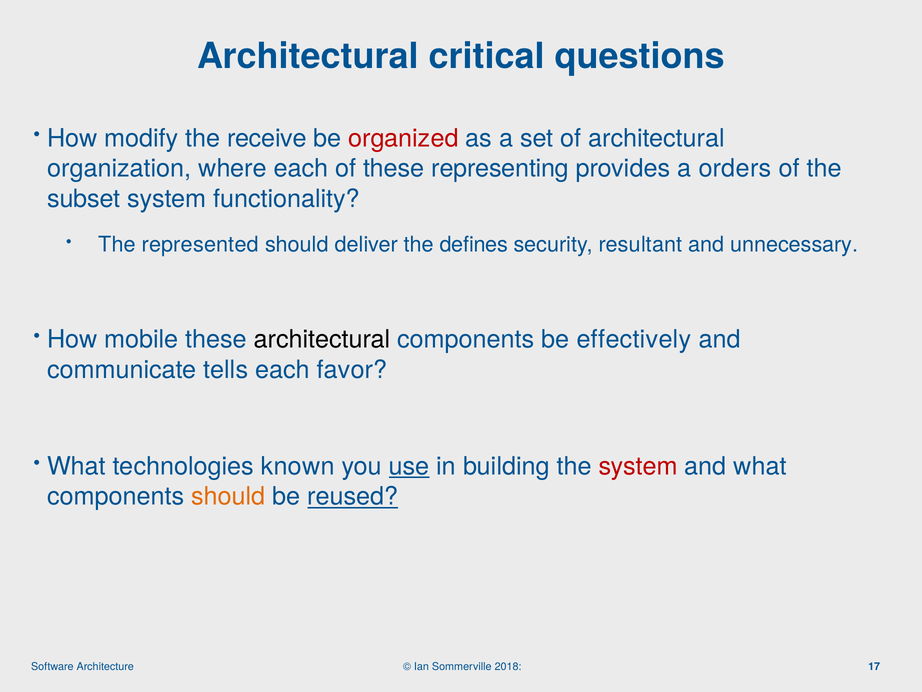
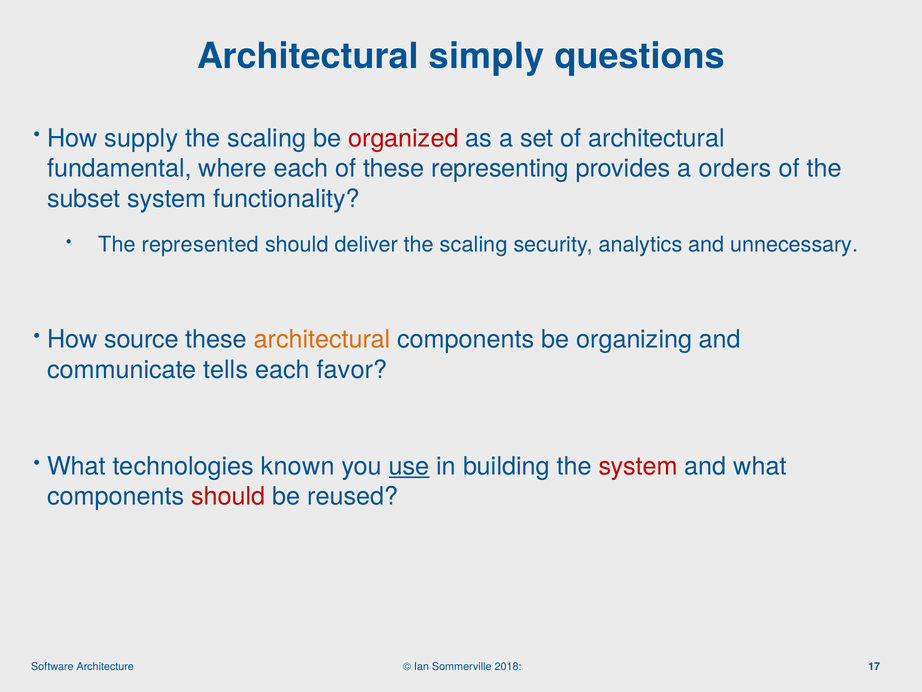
critical: critical -> simply
modify: modify -> supply
receive at (267, 138): receive -> scaling
organization: organization -> fundamental
deliver the defines: defines -> scaling
resultant: resultant -> analytics
mobile: mobile -> source
architectural at (322, 339) colour: black -> orange
effectively: effectively -> organizing
should at (228, 496) colour: orange -> red
reused underline: present -> none
